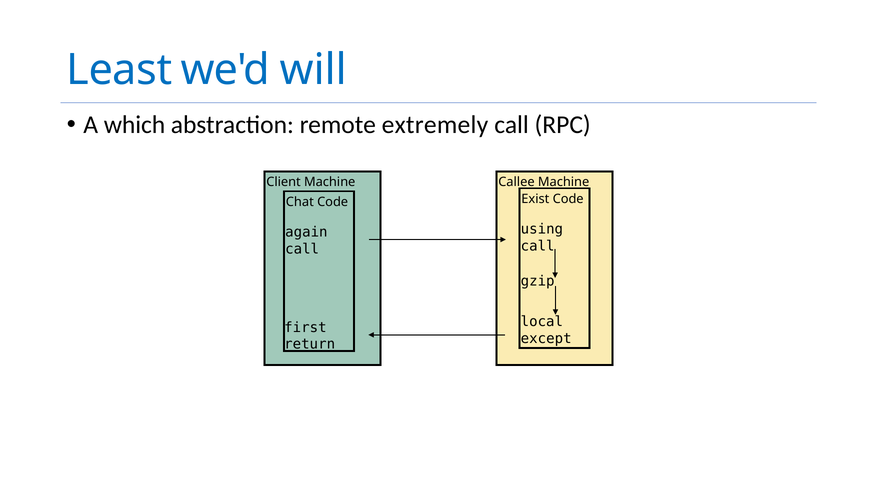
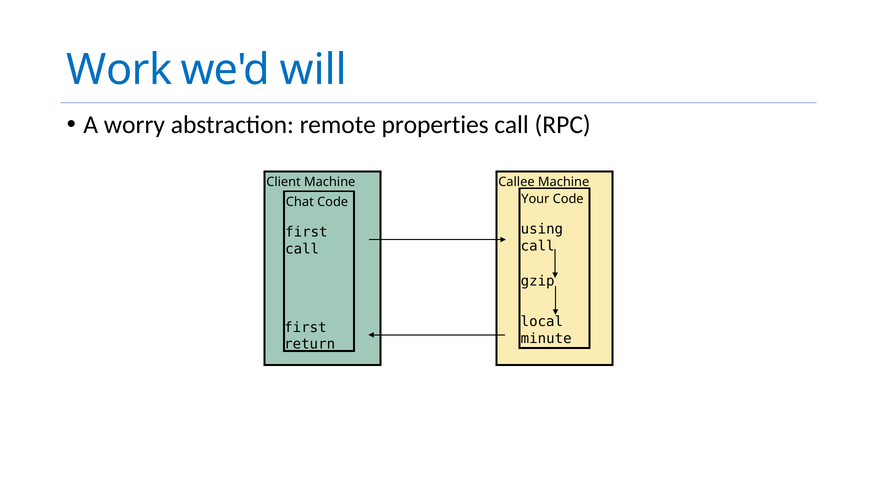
Least: Least -> Work
which: which -> worry
extremely: extremely -> properties
Exist: Exist -> Your
again at (306, 232): again -> first
except: except -> minute
